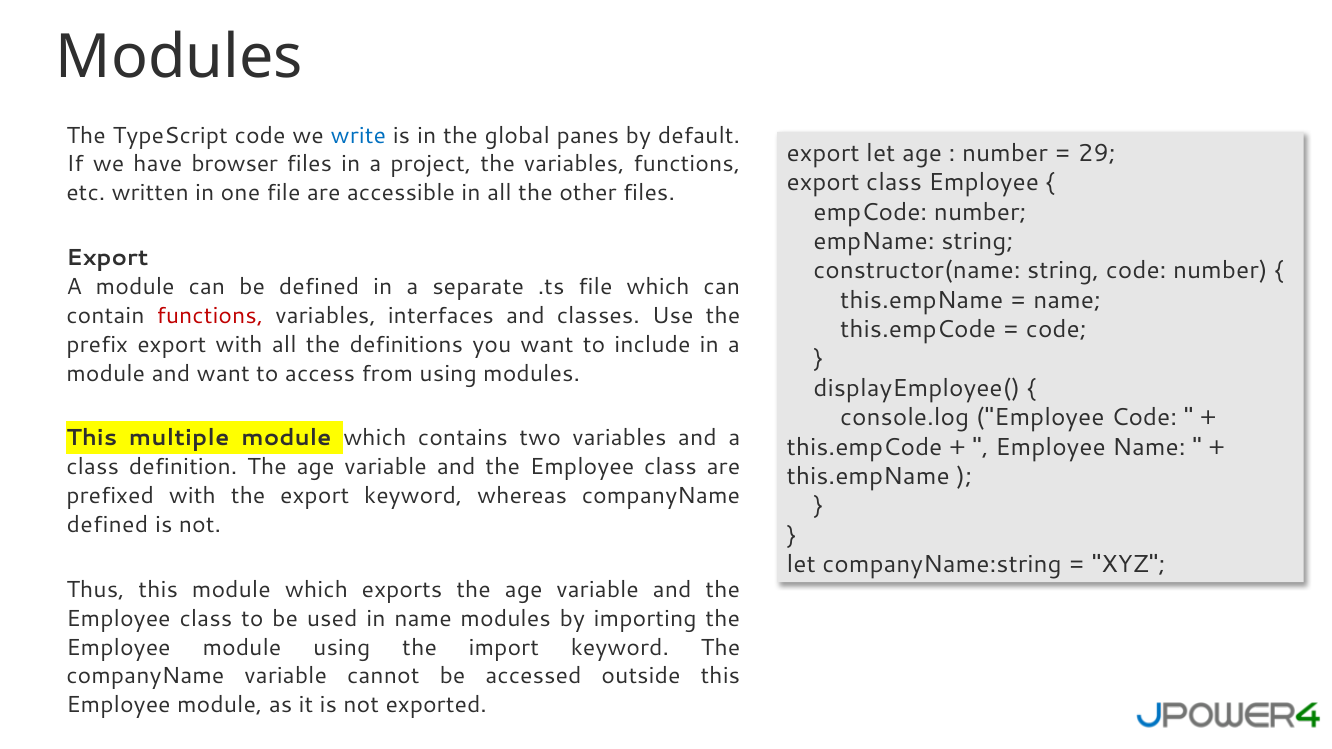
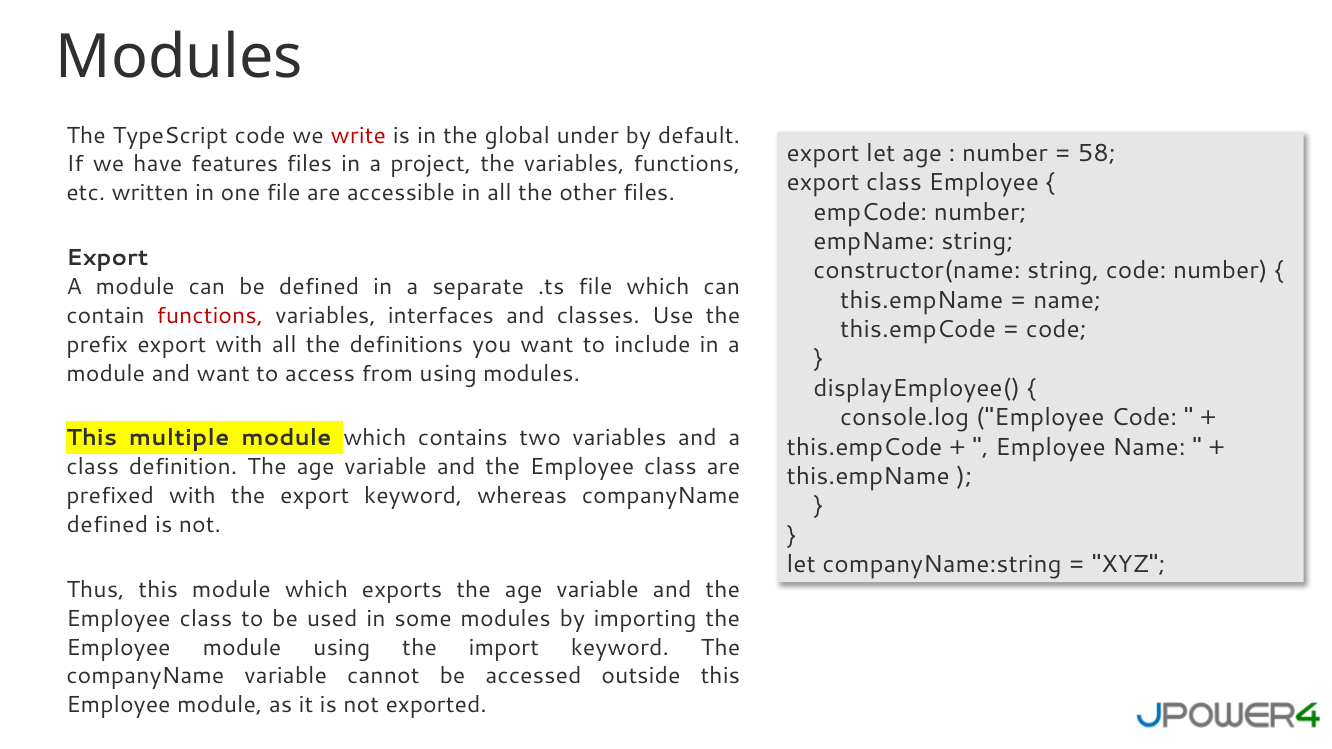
write colour: blue -> red
panes: panes -> under
29: 29 -> 58
browser: browser -> features
in name: name -> some
